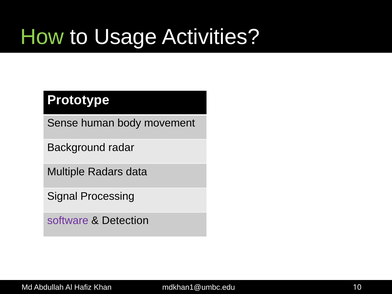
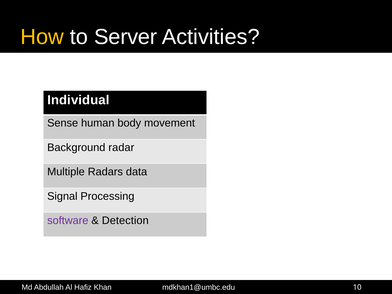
How colour: light green -> yellow
Usage: Usage -> Server
Prototype: Prototype -> Individual
